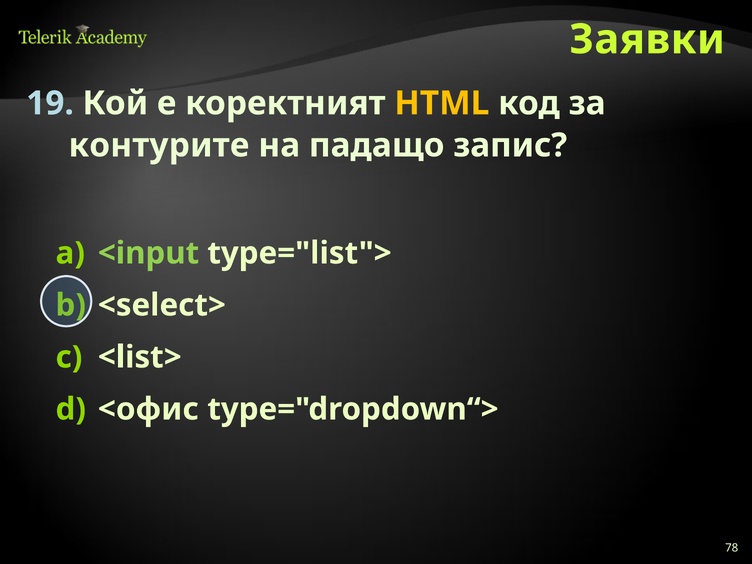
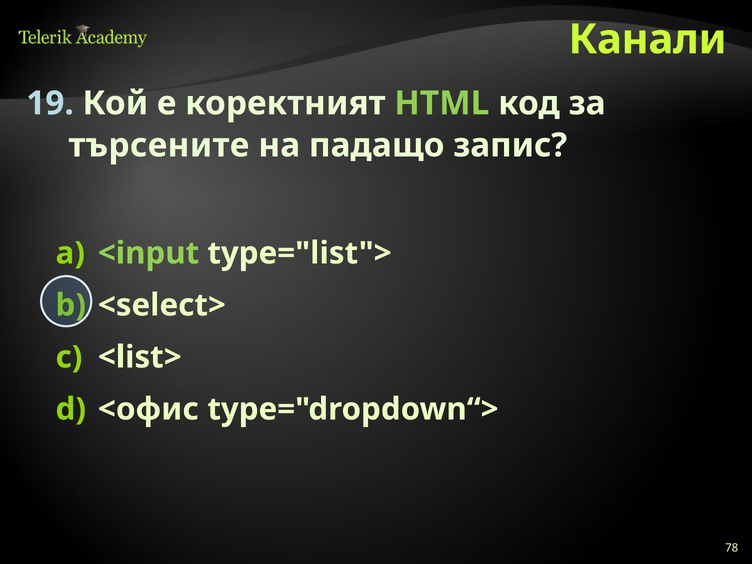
Заявки: Заявки -> Канали
HTML colour: yellow -> light green
контурите: контурите -> търсените
